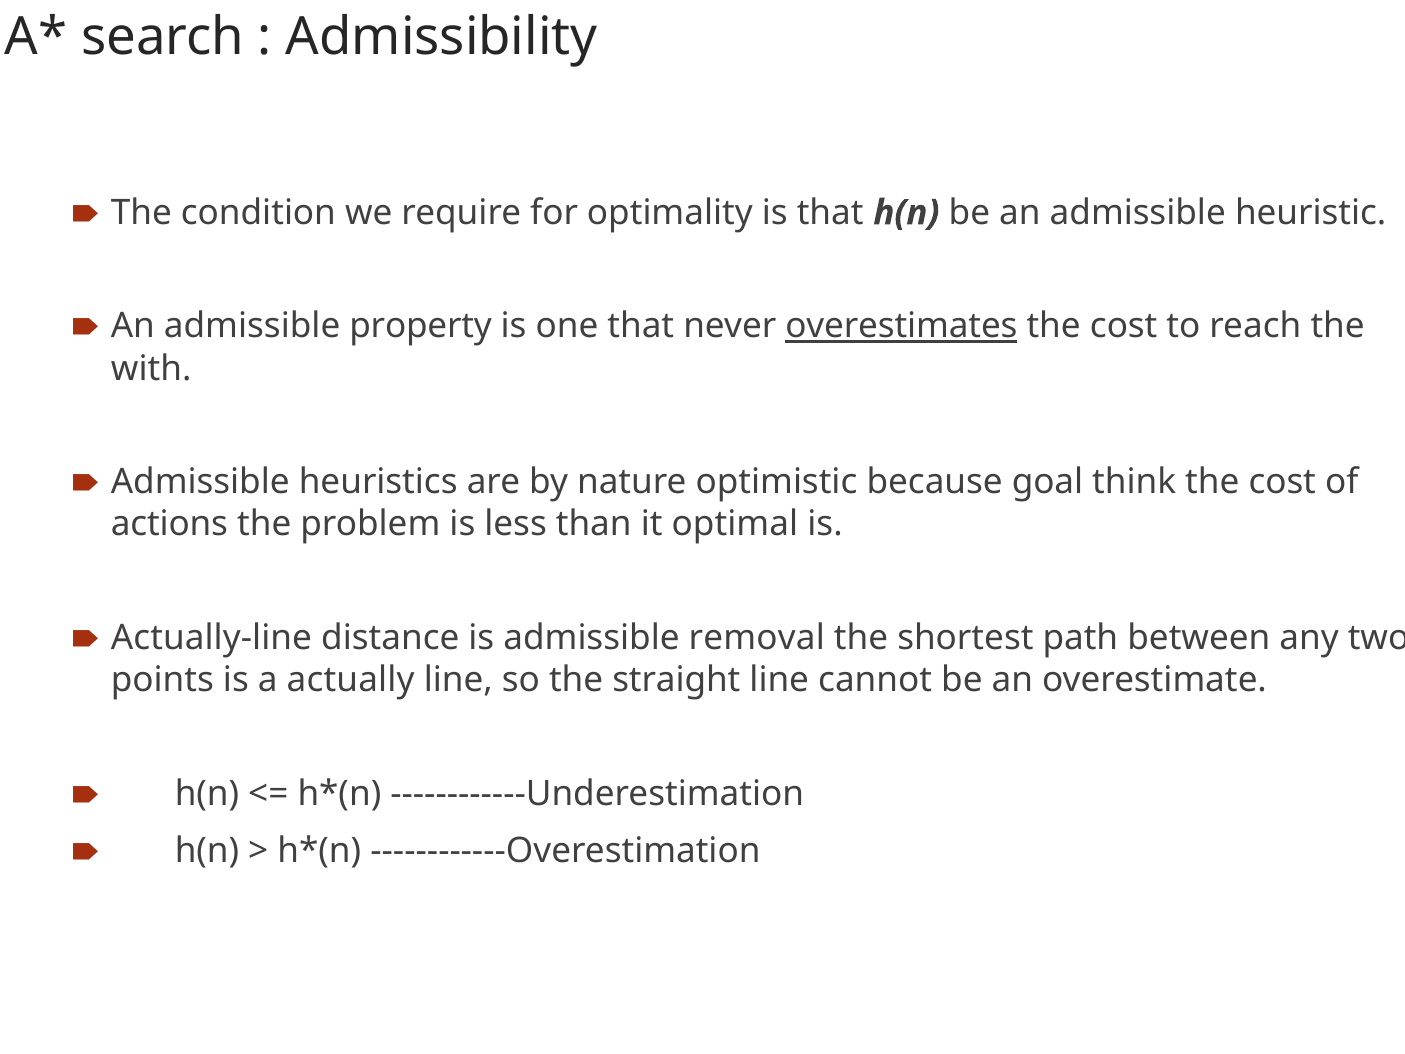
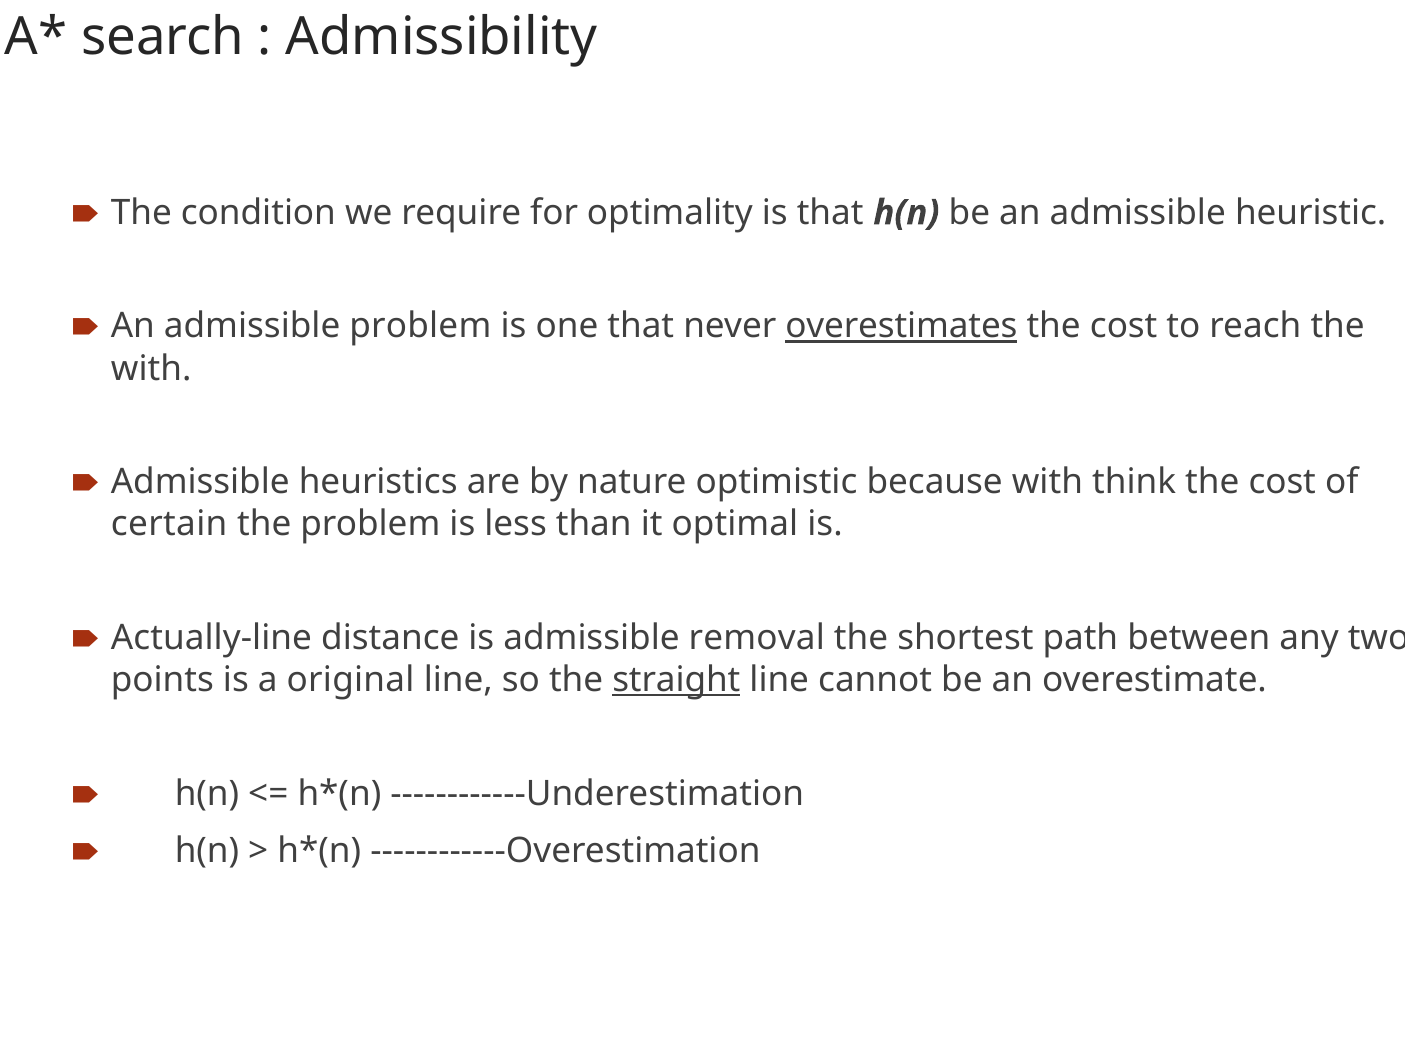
admissible property: property -> problem
because goal: goal -> with
actions: actions -> certain
actually: actually -> original
straight underline: none -> present
